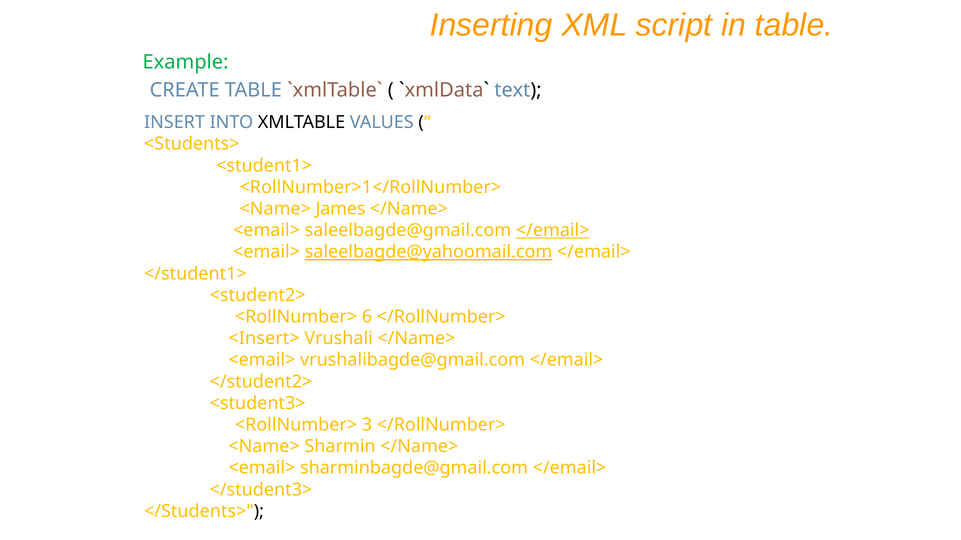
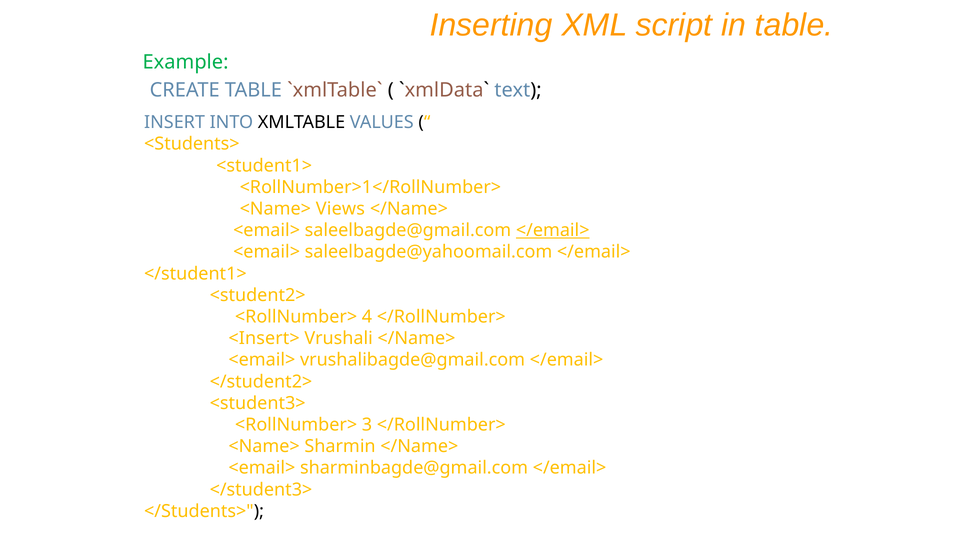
James: James -> Views
saleelbagde@yahoomail.com underline: present -> none
6: 6 -> 4
